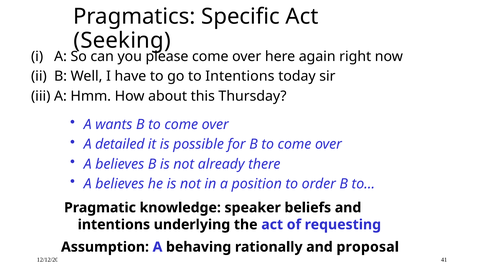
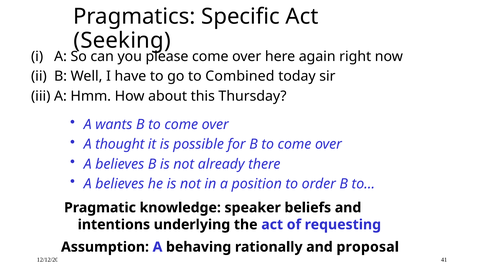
to Intentions: Intentions -> Combined
detailed: detailed -> thought
